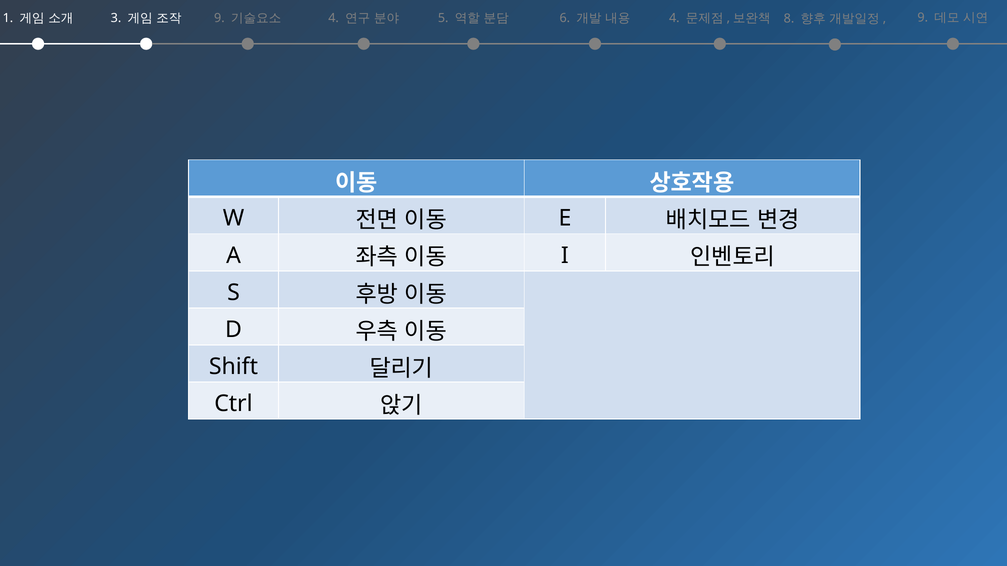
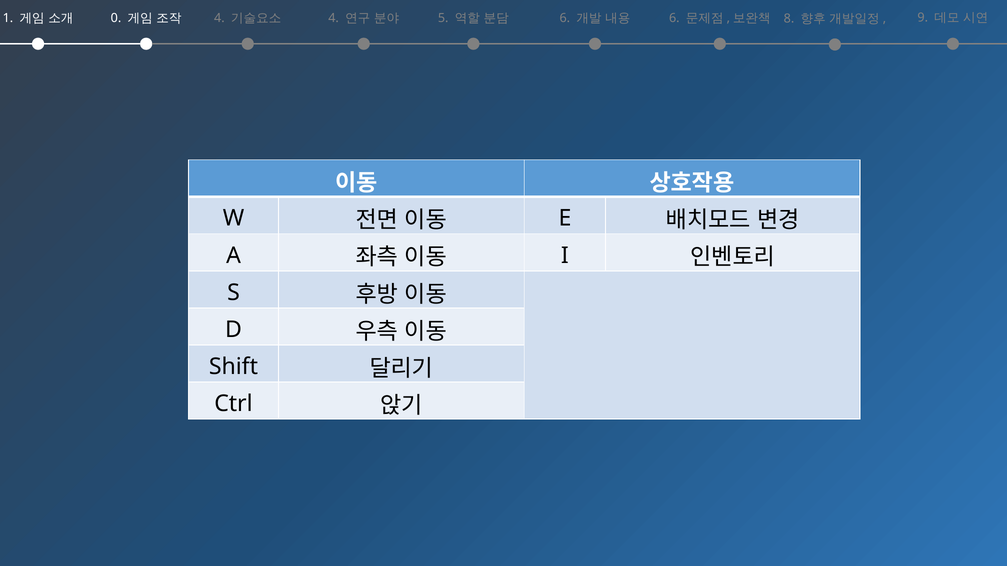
3: 3 -> 0
9 at (219, 18): 9 -> 4
4 at (674, 18): 4 -> 6
